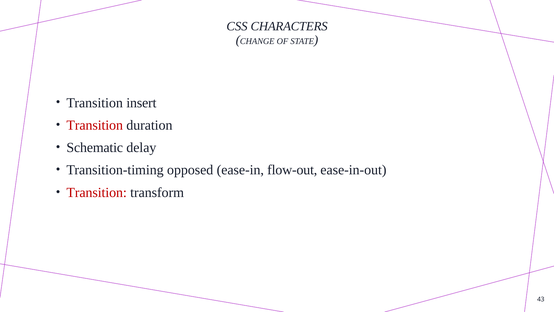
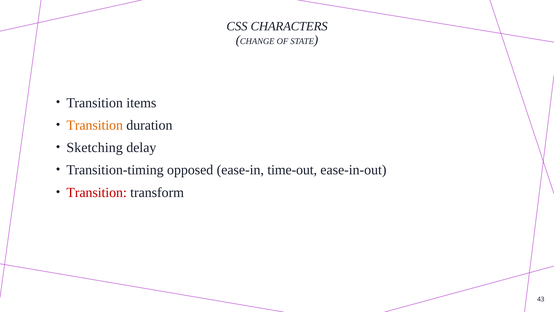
insert: insert -> items
Transition at (95, 125) colour: red -> orange
Schematic: Schematic -> Sketching
flow-out: flow-out -> time-out
